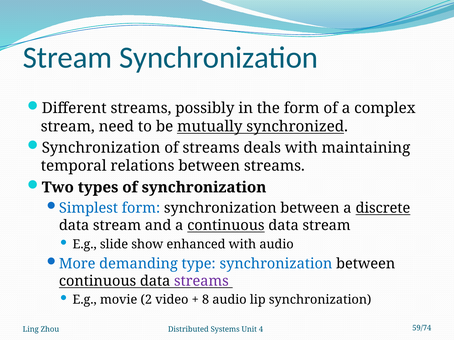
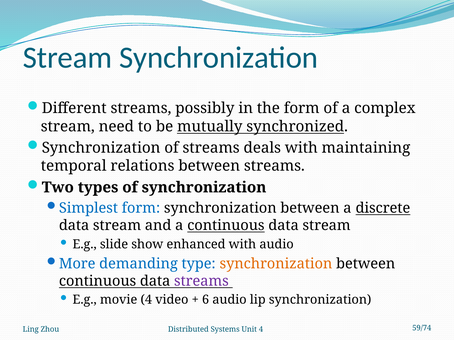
synchronization at (276, 264) colour: blue -> orange
movie 2: 2 -> 4
8: 8 -> 6
